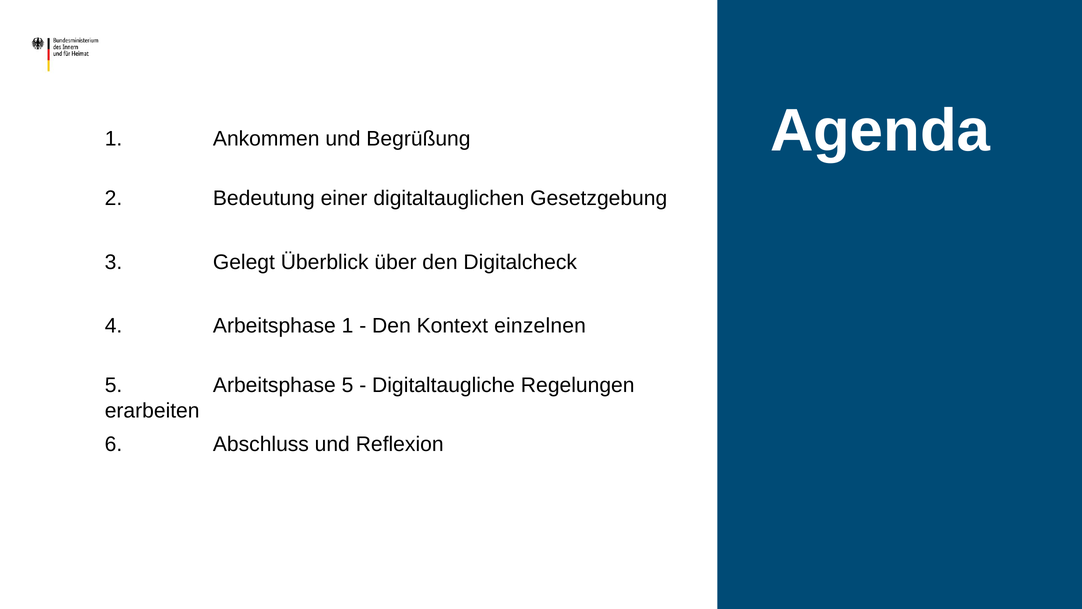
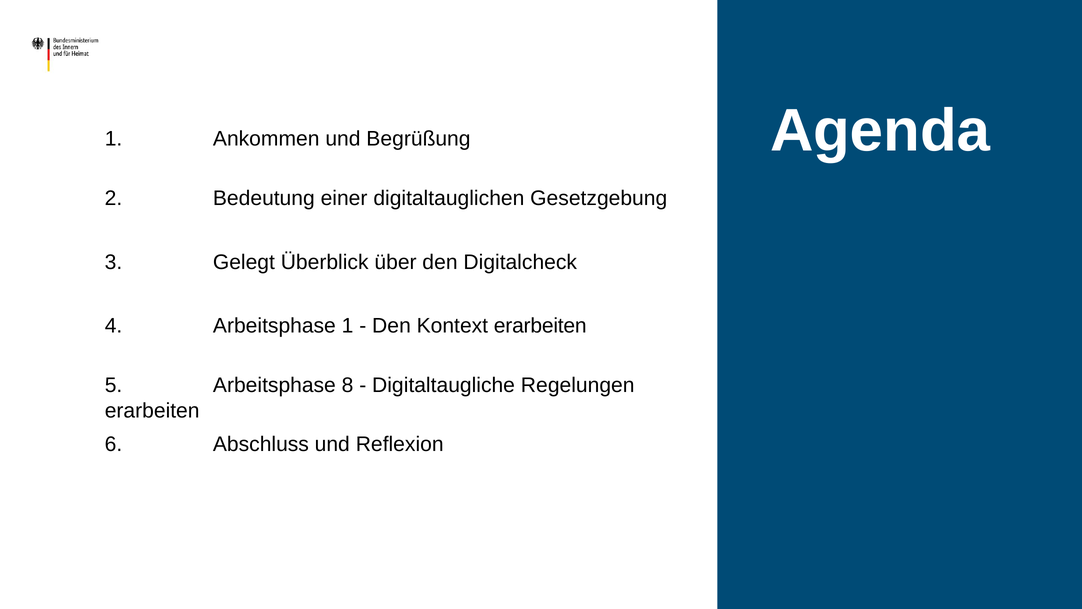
Kontext einzelnen: einzelnen -> erarbeiten
Arbeitsphase 5: 5 -> 8
